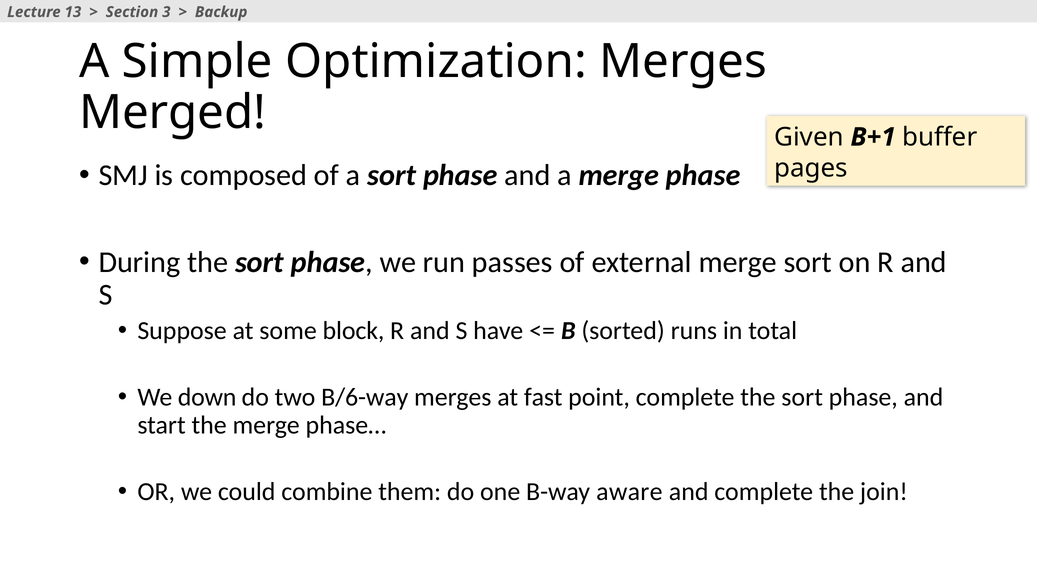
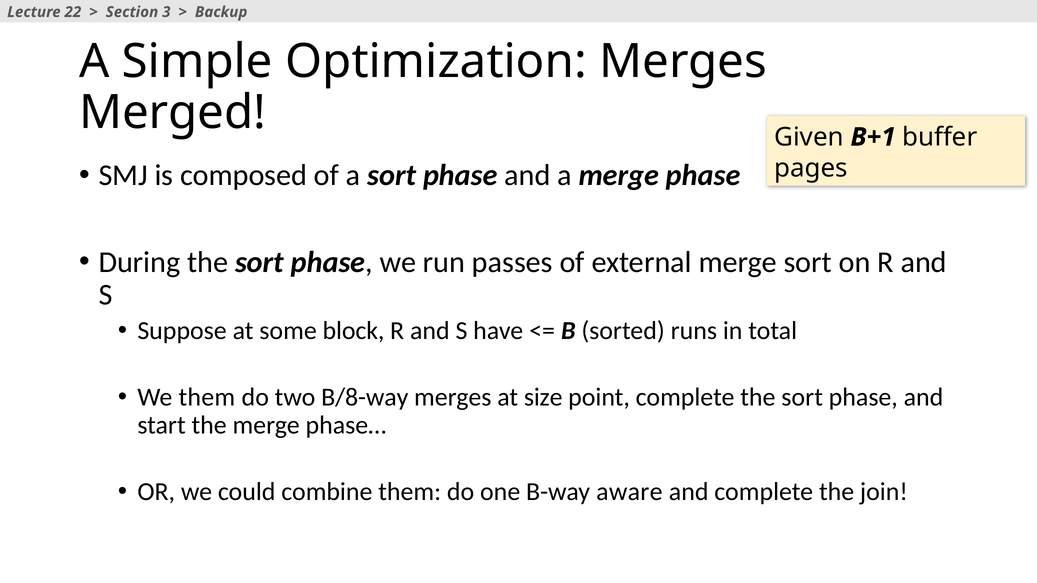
13: 13 -> 22
We down: down -> them
B/6-way: B/6-way -> B/8-way
fast: fast -> size
